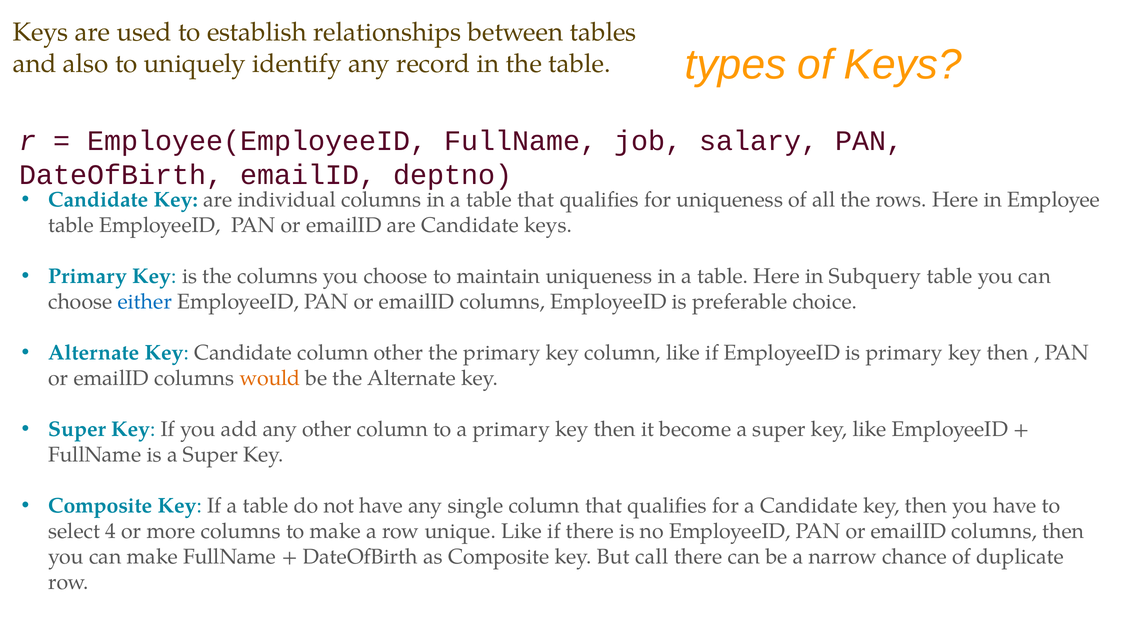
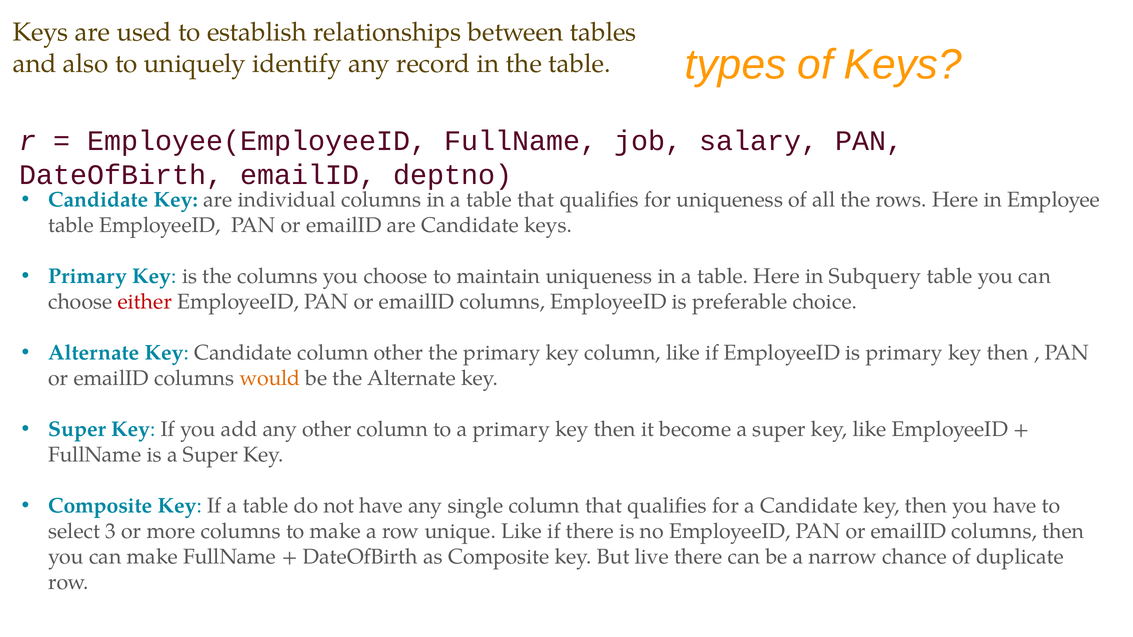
either colour: blue -> red
4: 4 -> 3
call: call -> live
